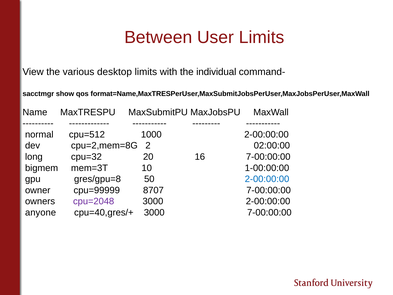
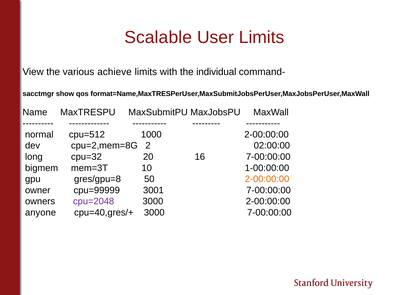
Between: Between -> Scalable
desktop: desktop -> achieve
2-00:00:00 at (267, 179) colour: blue -> orange
8707: 8707 -> 3001
